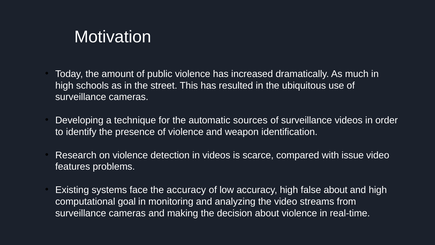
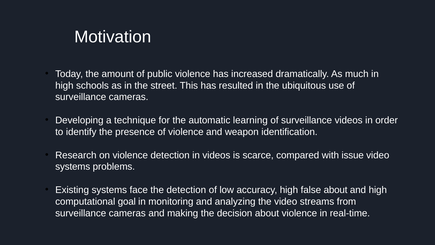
sources: sources -> learning
features at (73, 167): features -> systems
the accuracy: accuracy -> detection
